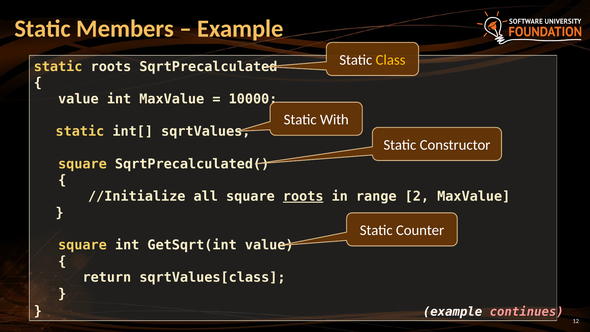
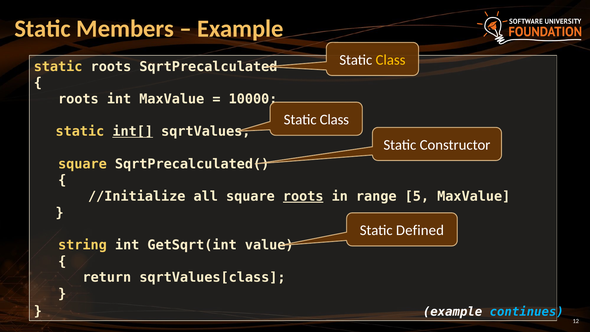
value at (78, 99): value -> roots
With at (334, 120): With -> Class
int[ underline: none -> present
2: 2 -> 5
Counter: Counter -> Defined
square at (82, 245): square -> string
continues colour: pink -> light blue
